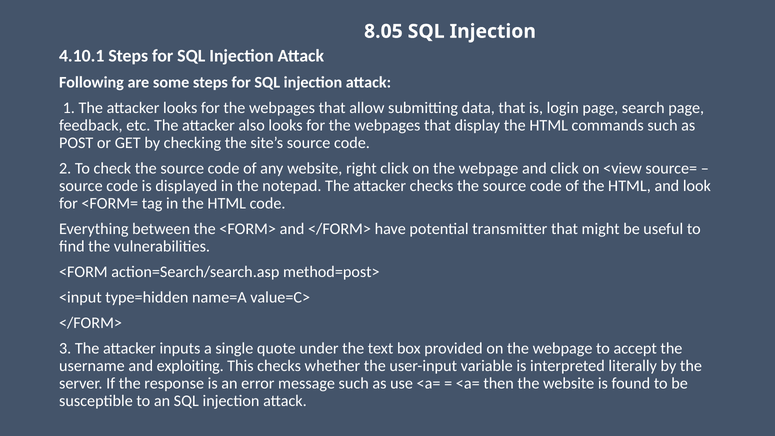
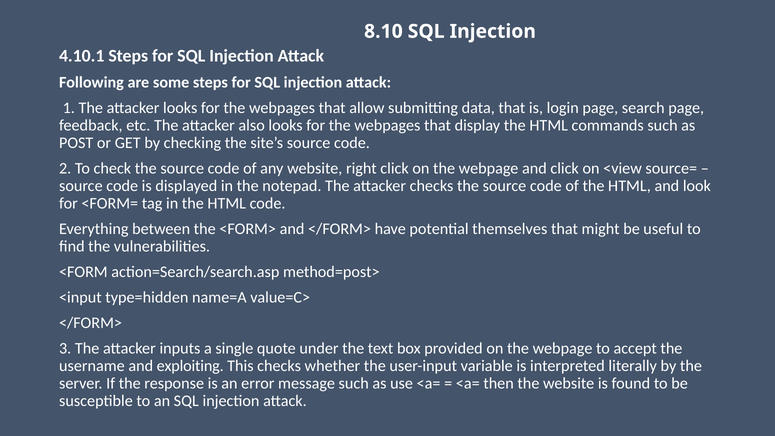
8.05: 8.05 -> 8.10
transmitter: transmitter -> themselves
